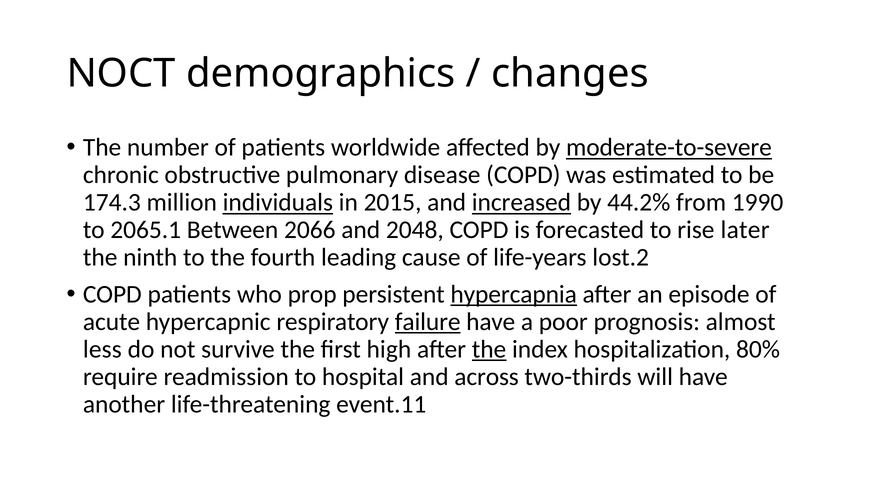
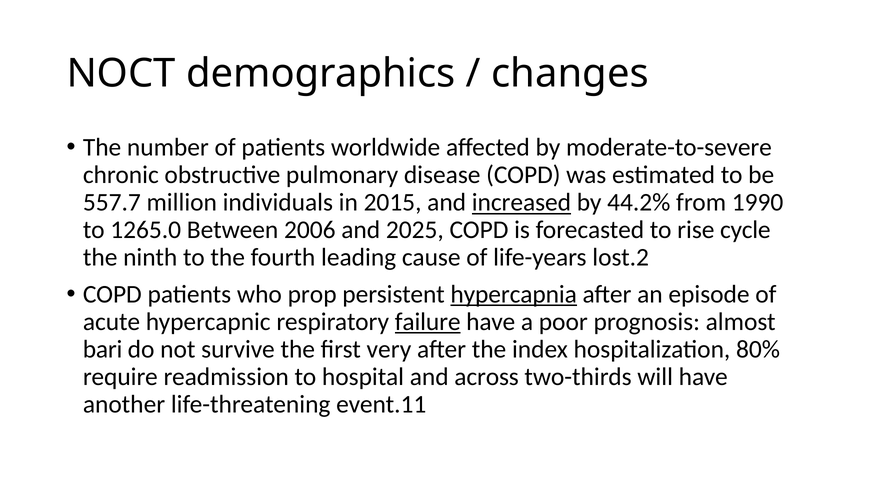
moderate-to-severe underline: present -> none
174.3: 174.3 -> 557.7
individuals underline: present -> none
2065.1: 2065.1 -> 1265.0
2066: 2066 -> 2006
2048: 2048 -> 2025
later: later -> cycle
less: less -> bari
high: high -> very
the at (489, 349) underline: present -> none
